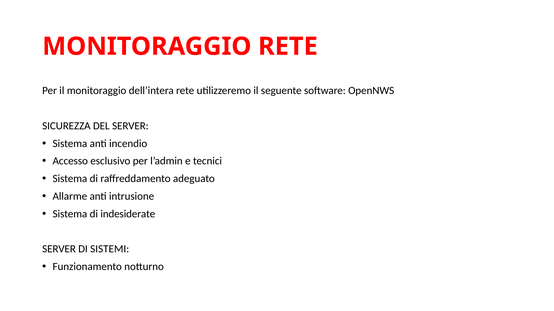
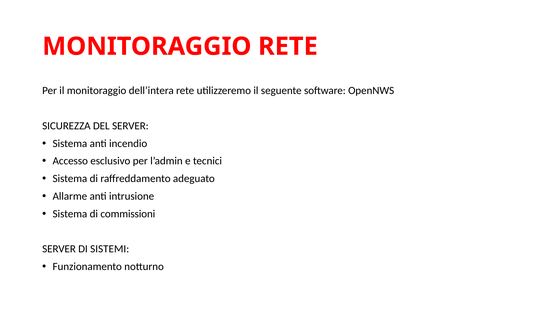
indesiderate: indesiderate -> commissioni
